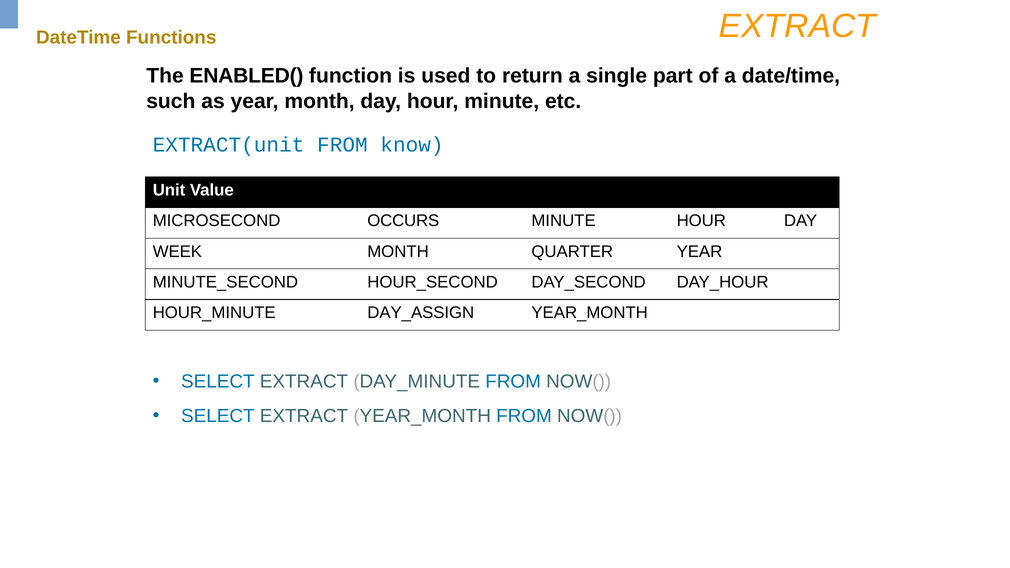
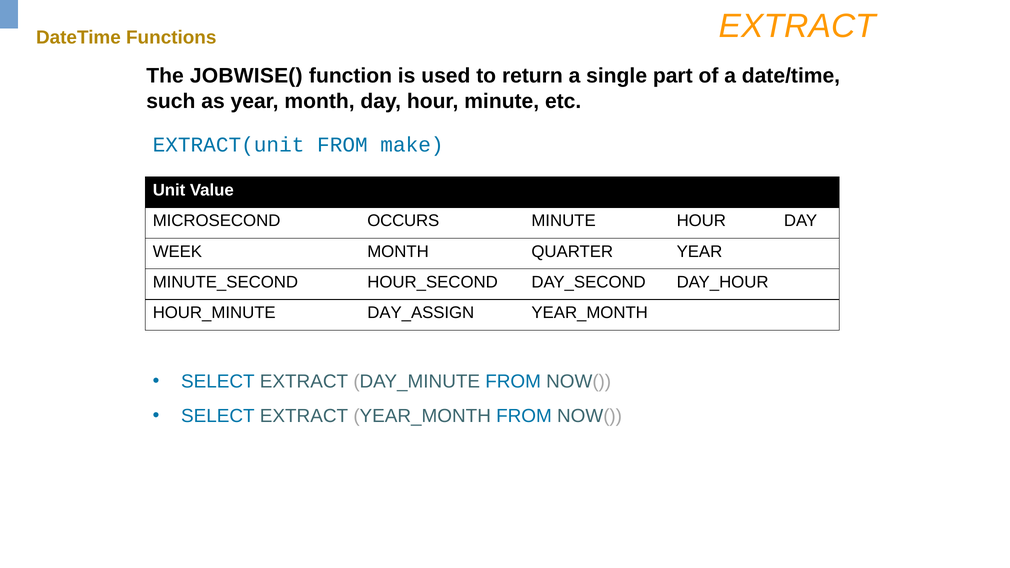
ENABLED(: ENABLED( -> JOBWISE(
know: know -> make
